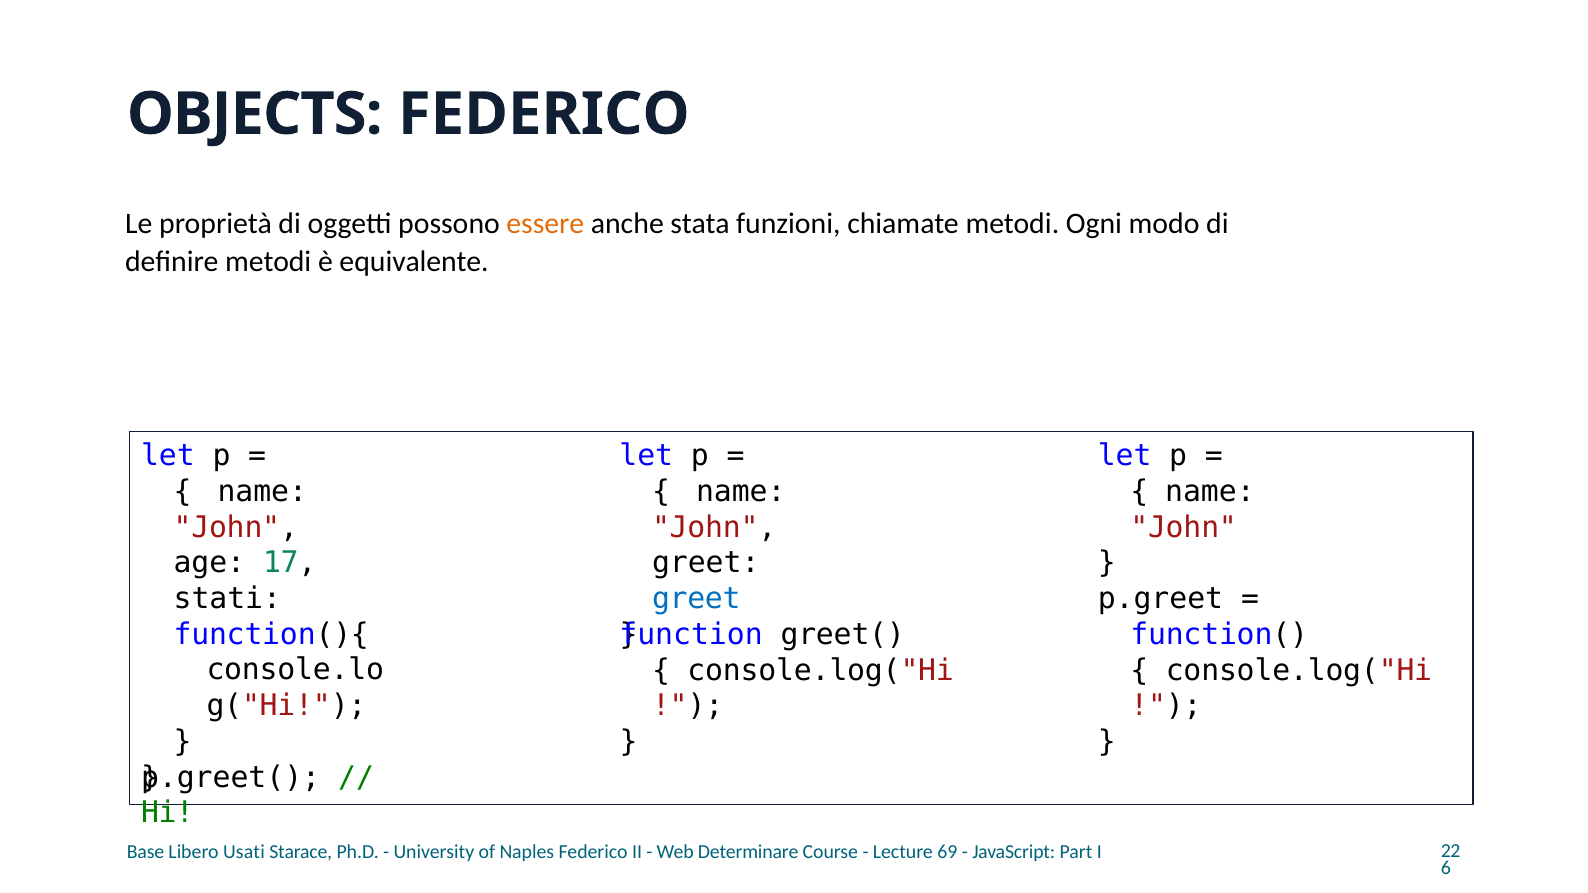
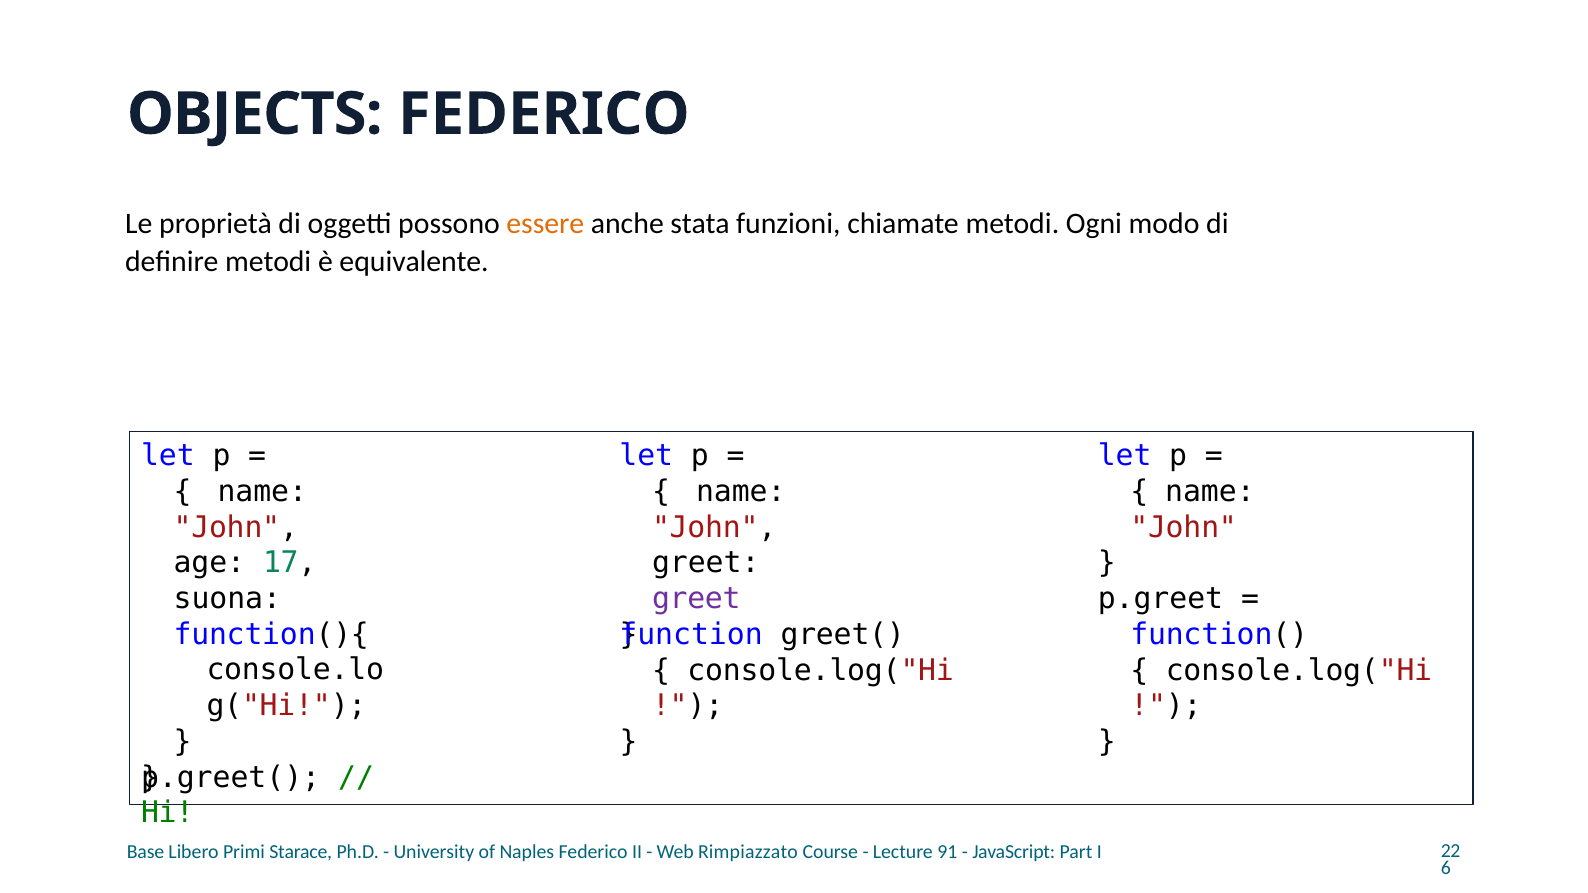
stati: stati -> suona
greet at (696, 599) colour: blue -> purple
Usati: Usati -> Primi
Determinare: Determinare -> Rimpiazzato
69: 69 -> 91
